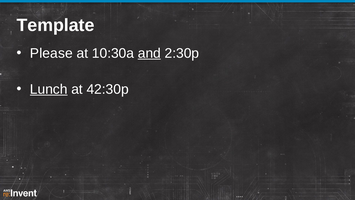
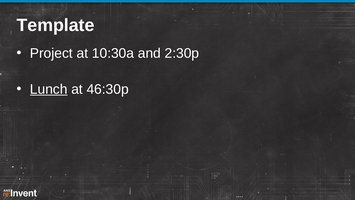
Please: Please -> Project
and underline: present -> none
42:30p: 42:30p -> 46:30p
